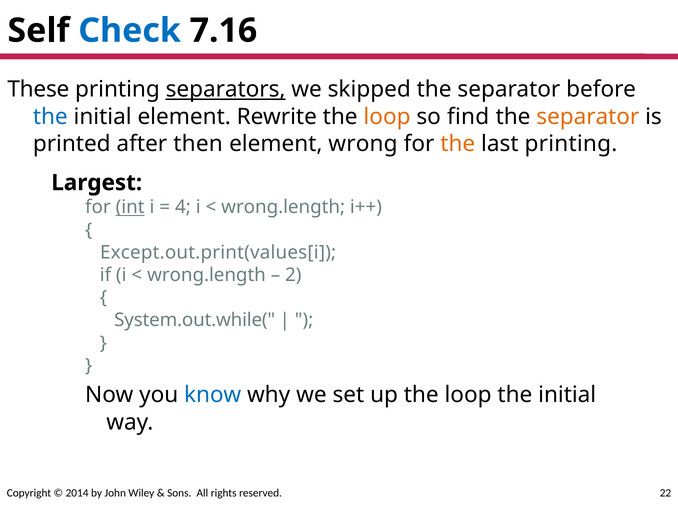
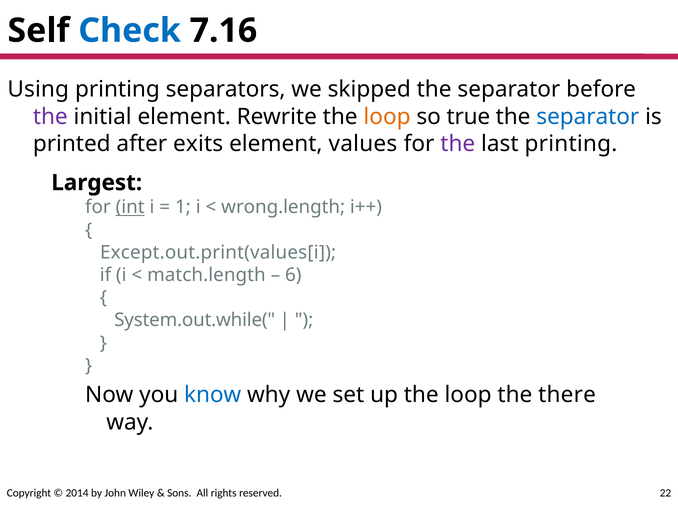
These: These -> Using
separators underline: present -> none
the at (50, 117) colour: blue -> purple
find: find -> true
separator at (588, 117) colour: orange -> blue
then: then -> exits
wrong: wrong -> values
the at (458, 144) colour: orange -> purple
4: 4 -> 1
wrong.length at (207, 275): wrong.length -> match.length
2: 2 -> 6
loop the initial: initial -> there
